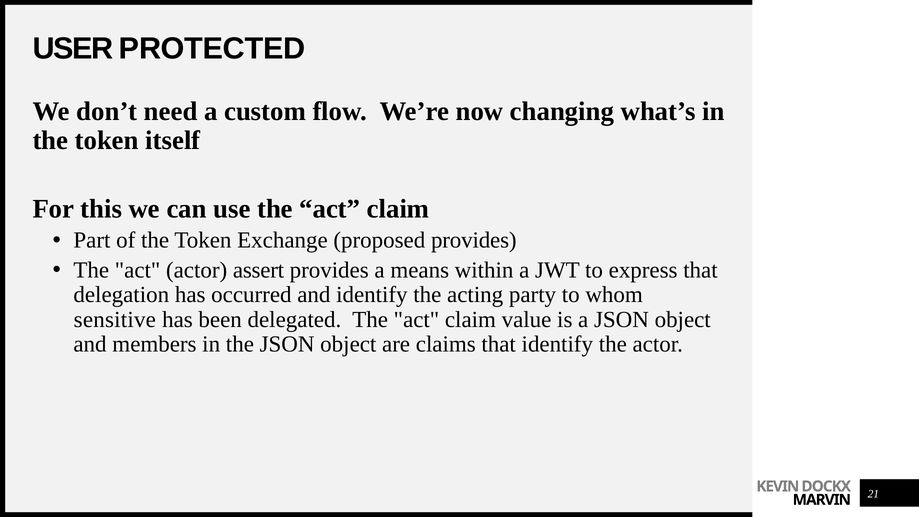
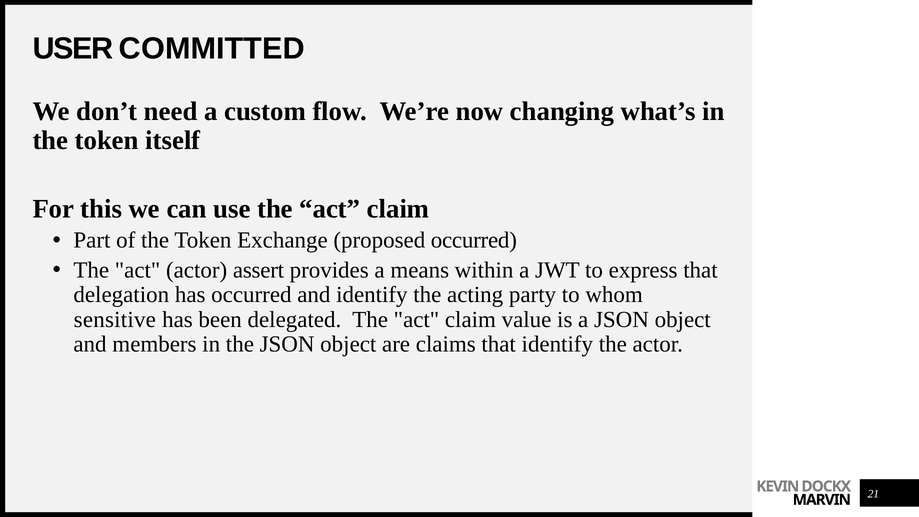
PROTECTED: PROTECTED -> COMMITTED
proposed provides: provides -> occurred
